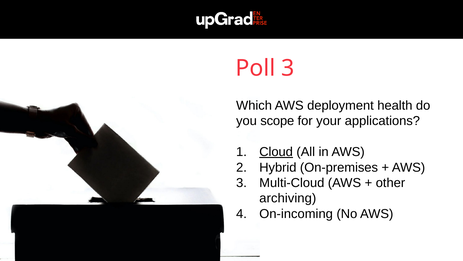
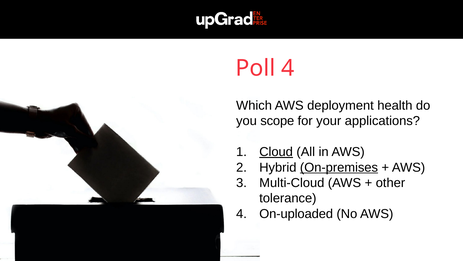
Poll 3: 3 -> 4
On-premises underline: none -> present
archiving: archiving -> tolerance
On-incoming: On-incoming -> On-uploaded
